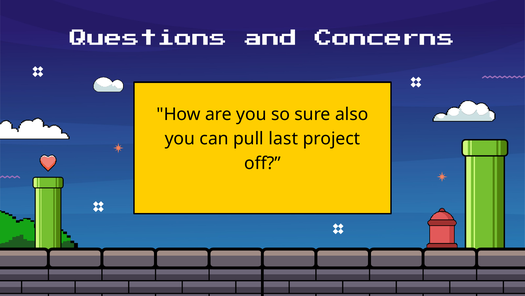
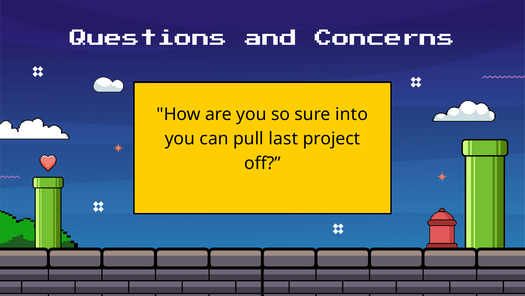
also: also -> into
